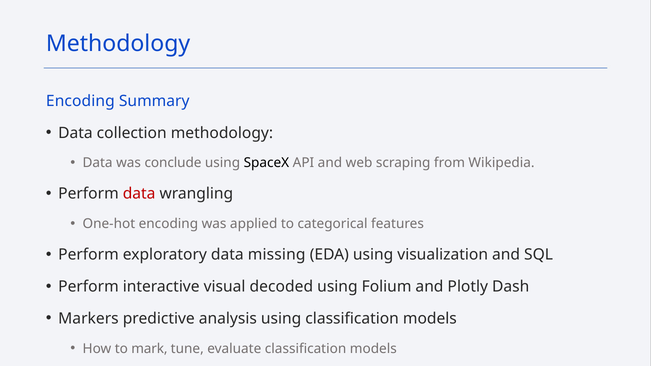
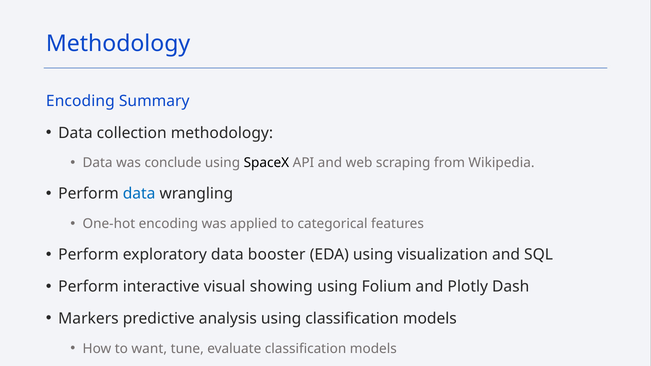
data at (139, 194) colour: red -> blue
missing: missing -> booster
decoded: decoded -> showing
mark: mark -> want
